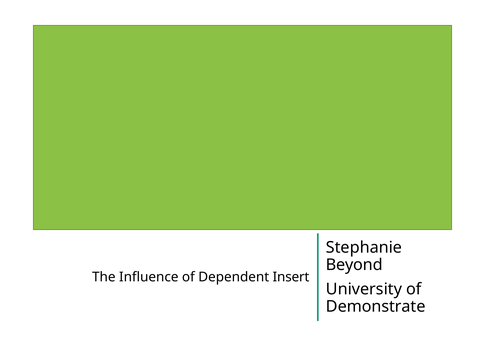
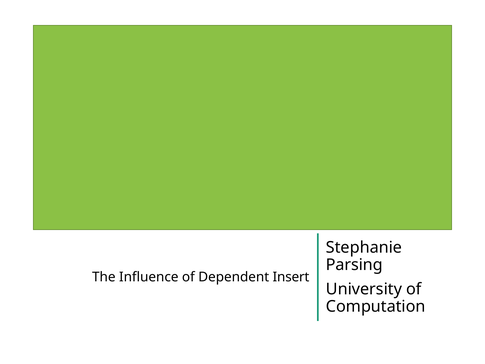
Beyond: Beyond -> Parsing
Demonstrate: Demonstrate -> Computation
